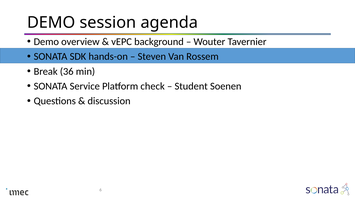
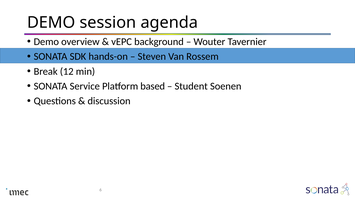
36: 36 -> 12
check: check -> based
